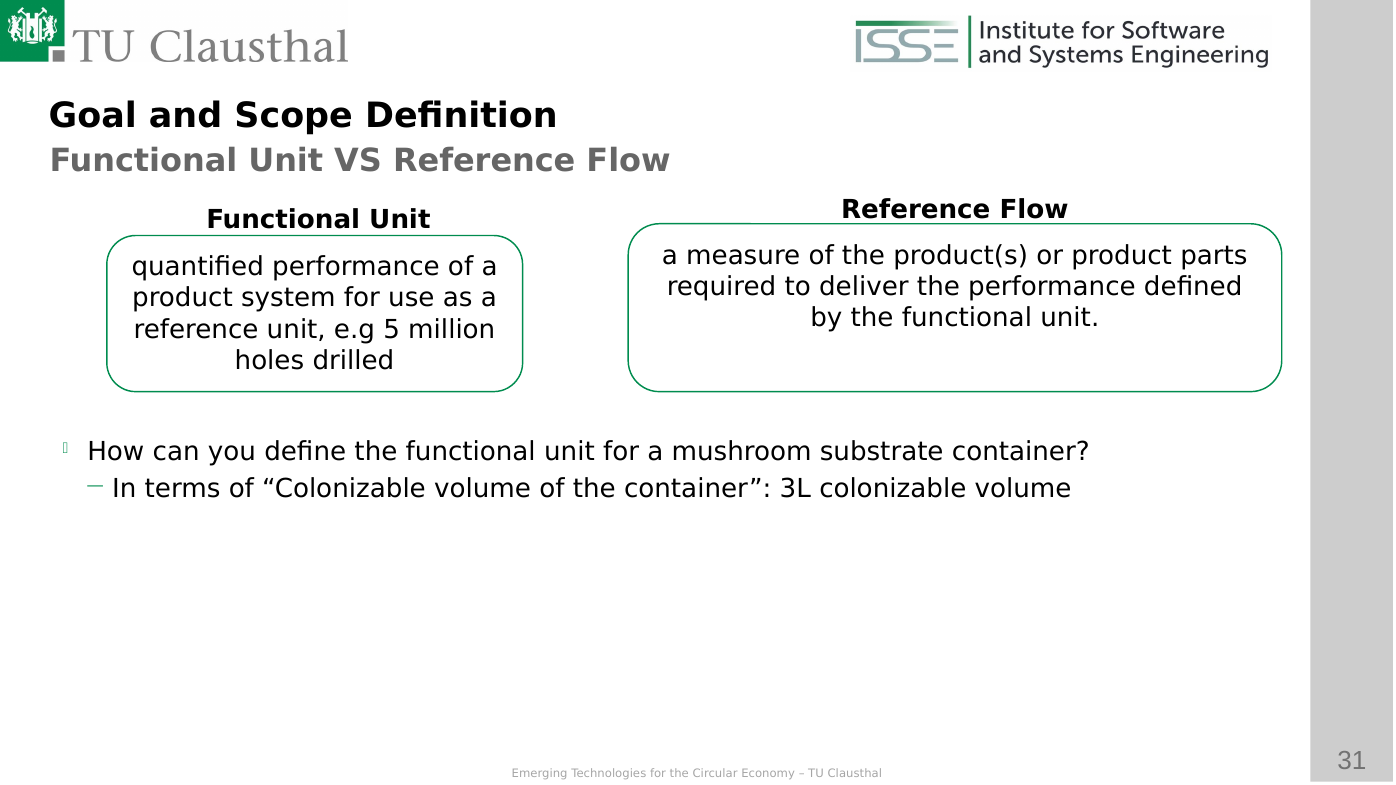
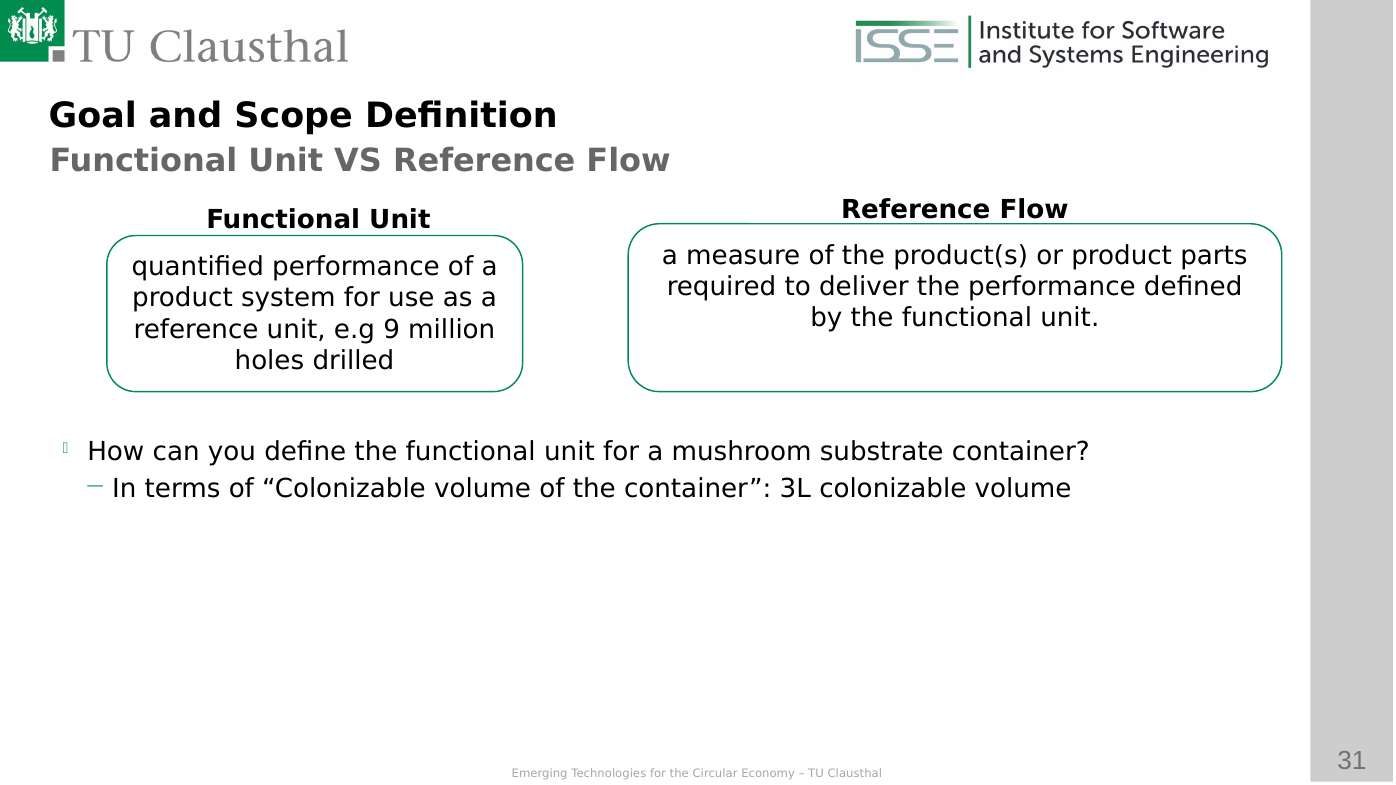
5: 5 -> 9
